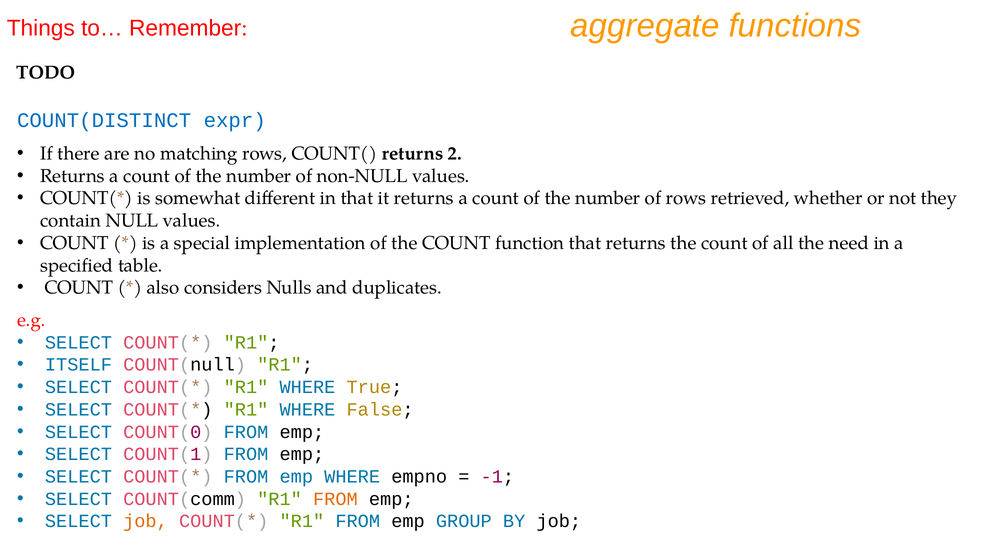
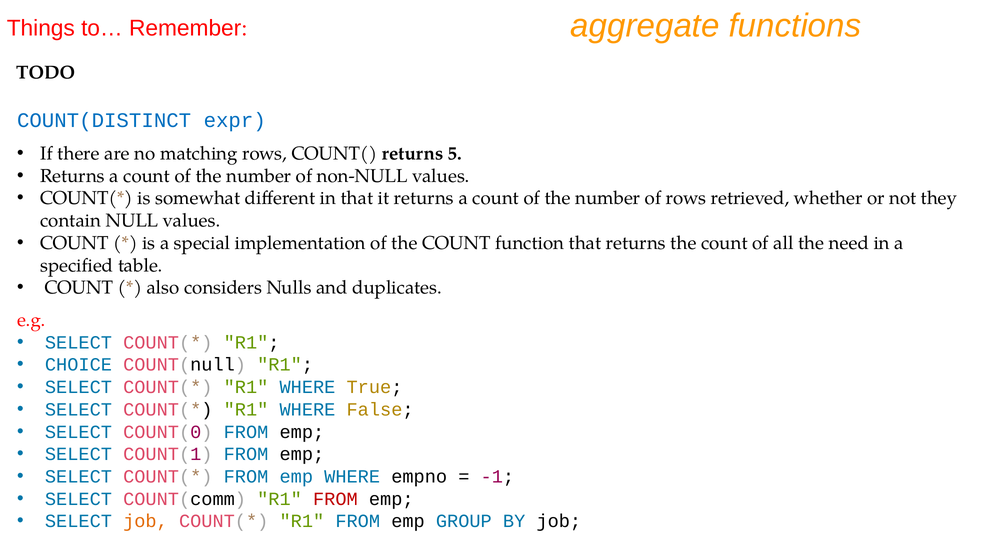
2: 2 -> 5
ITSELF: ITSELF -> CHOICE
FROM at (335, 499) colour: orange -> red
